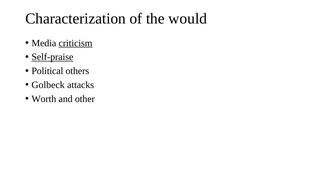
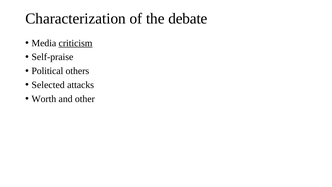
would: would -> debate
Self-praise underline: present -> none
Golbeck: Golbeck -> Selected
